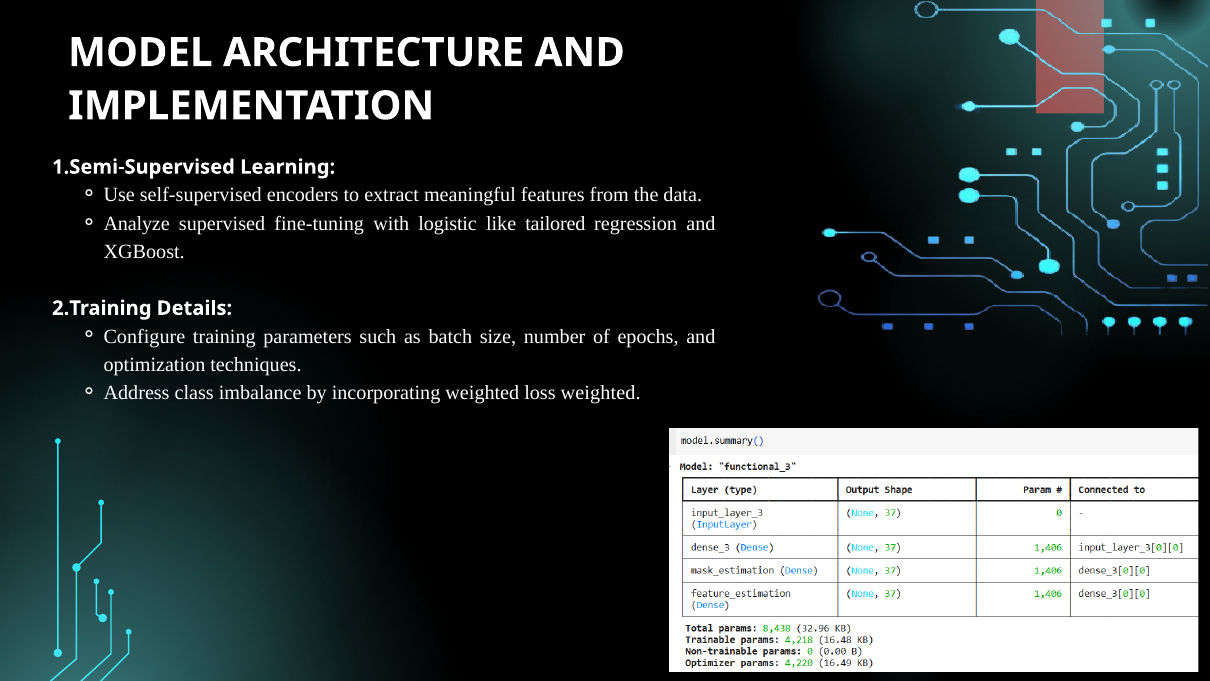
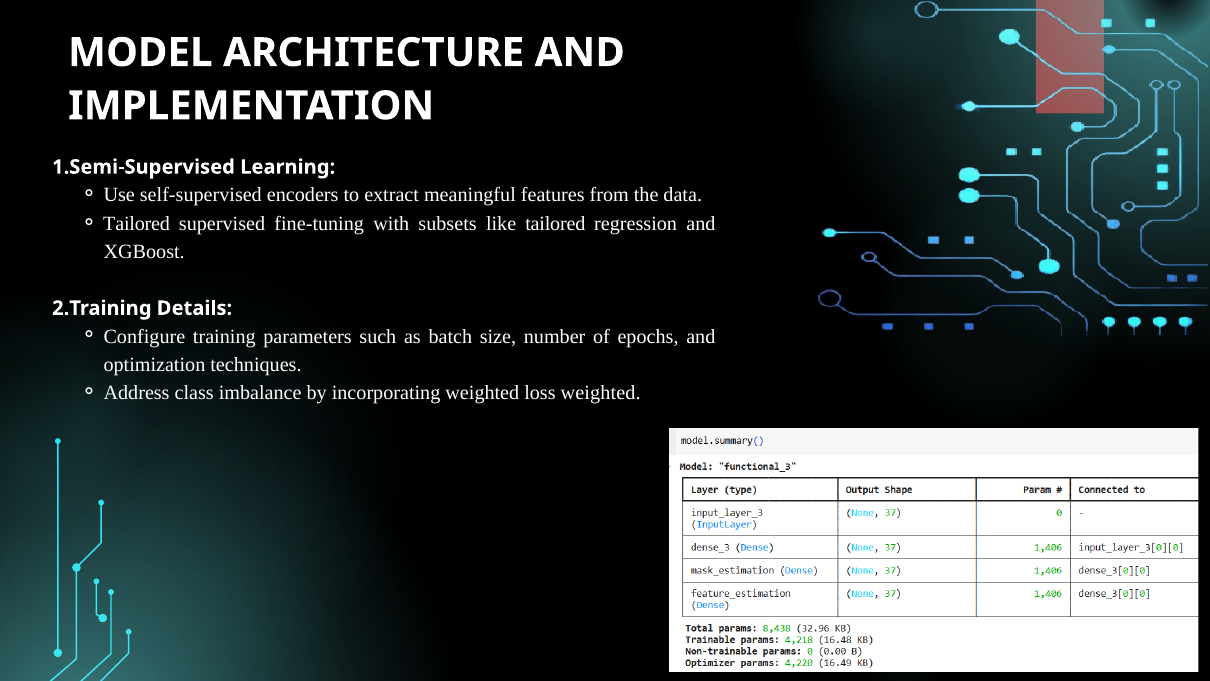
Analyze at (137, 223): Analyze -> Tailored
logistic: logistic -> subsets
